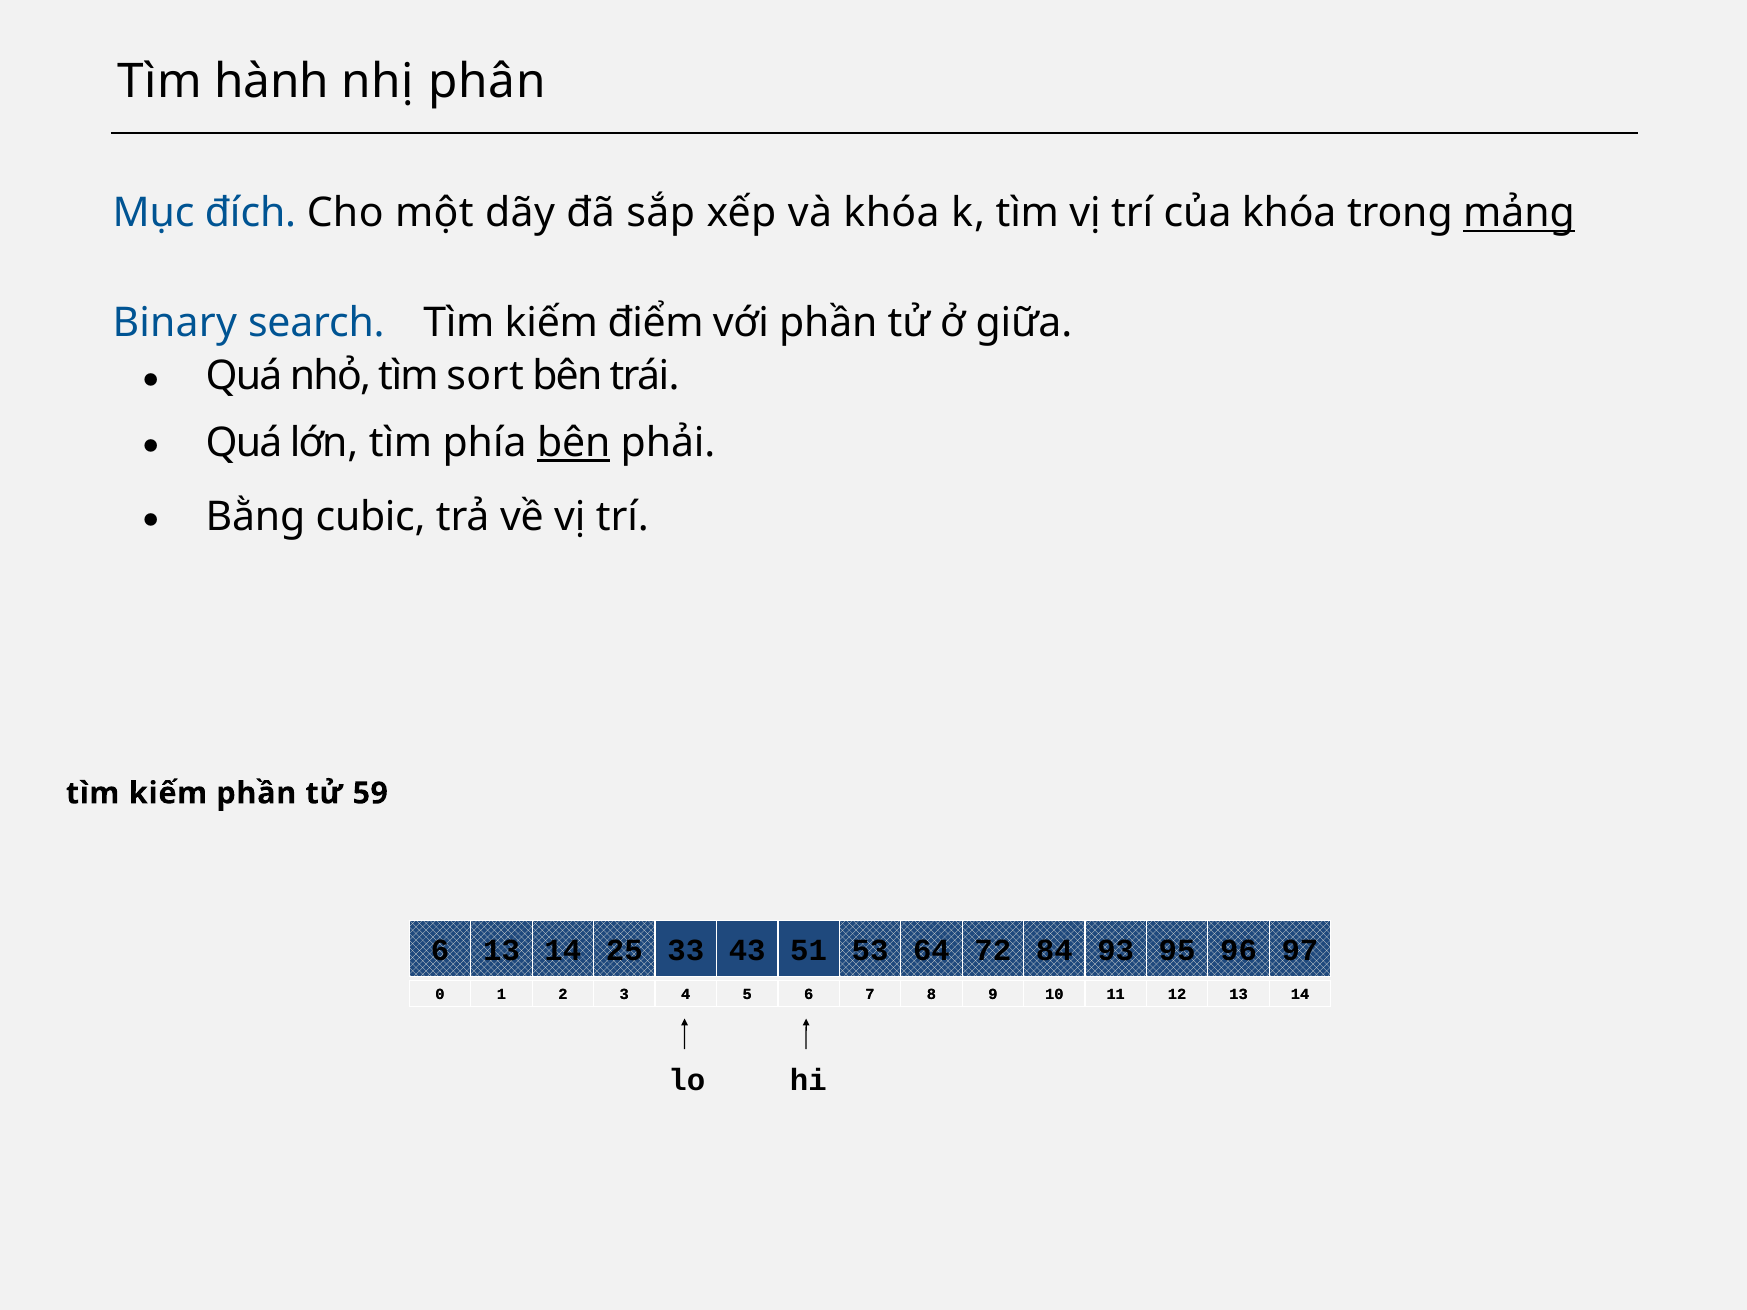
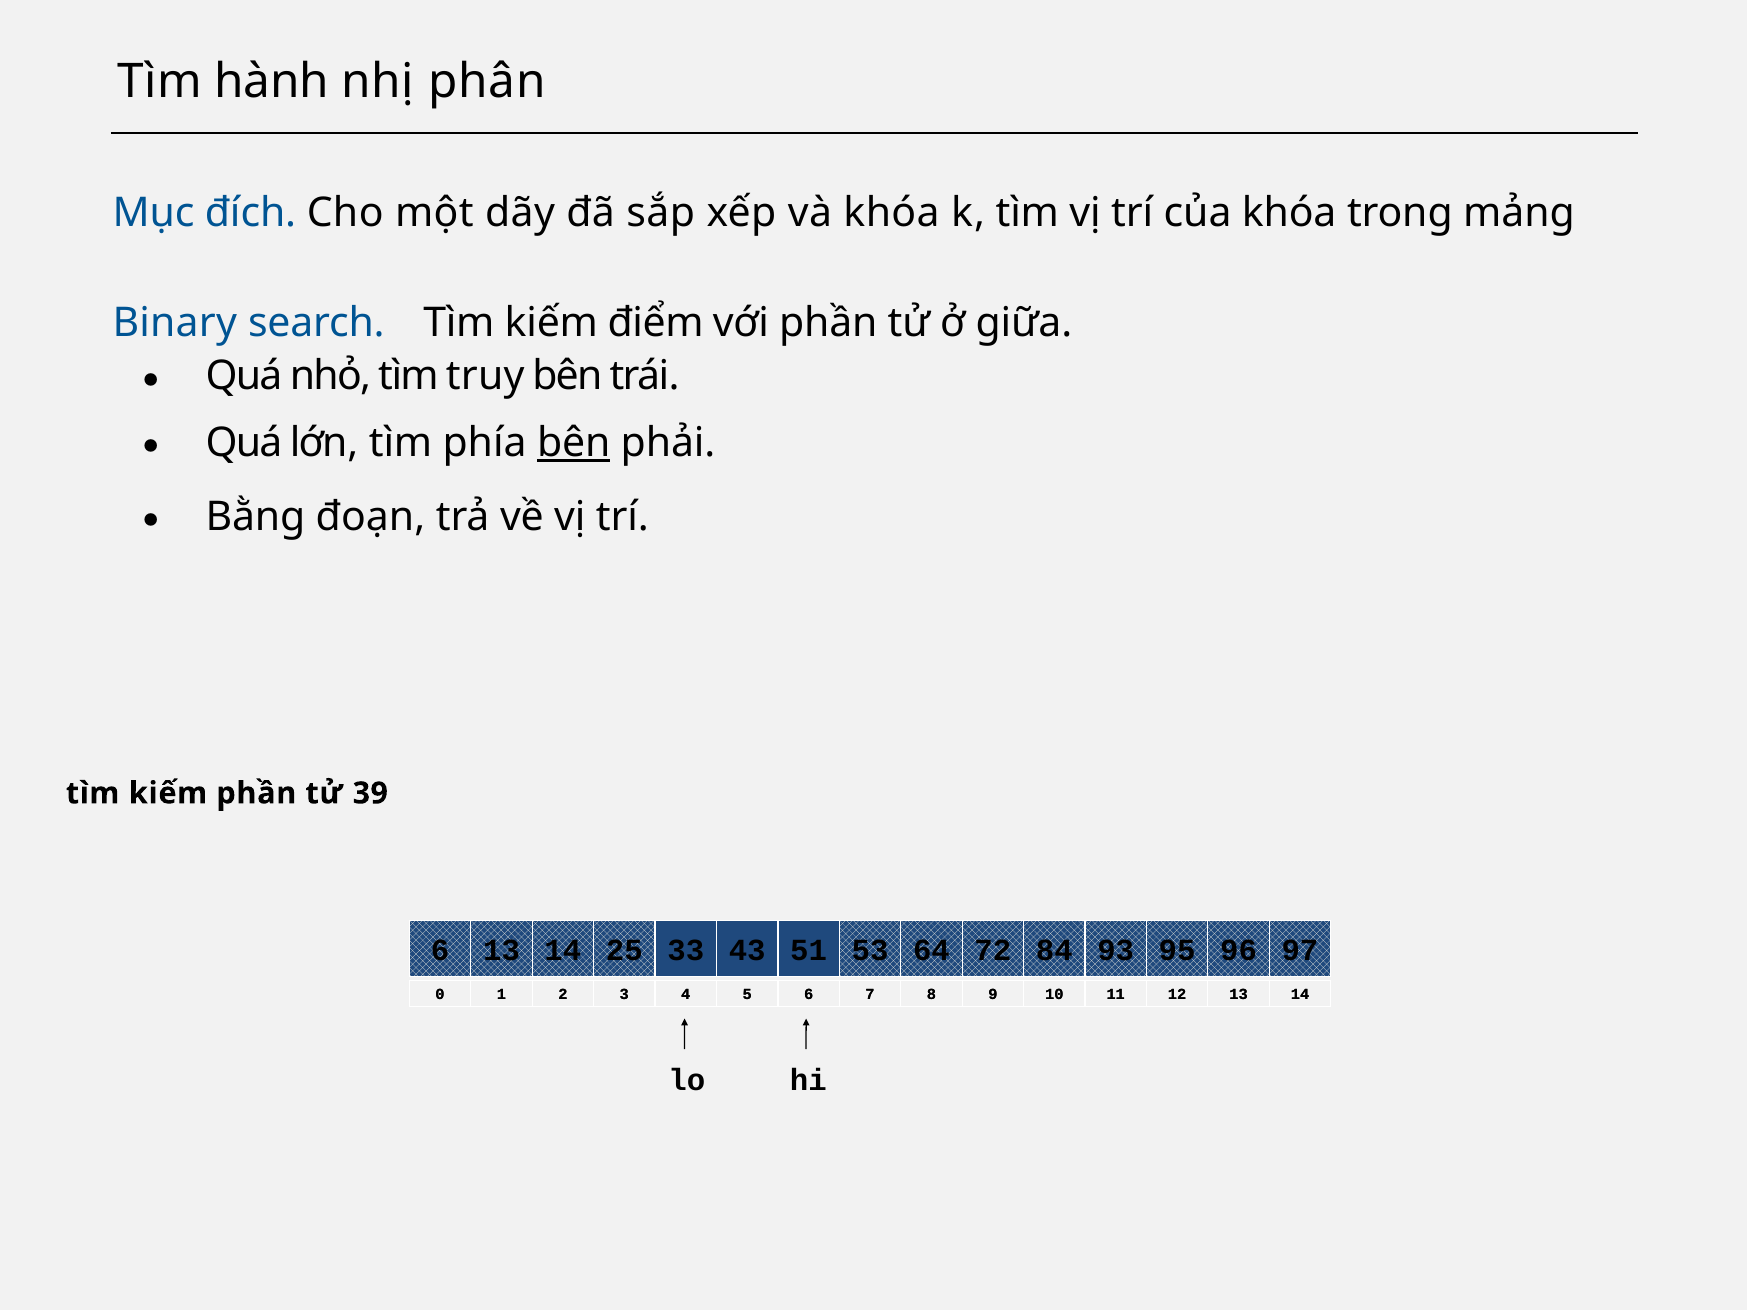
mảng underline: present -> none
sort: sort -> truy
cubic: cubic -> đoạn
59: 59 -> 39
